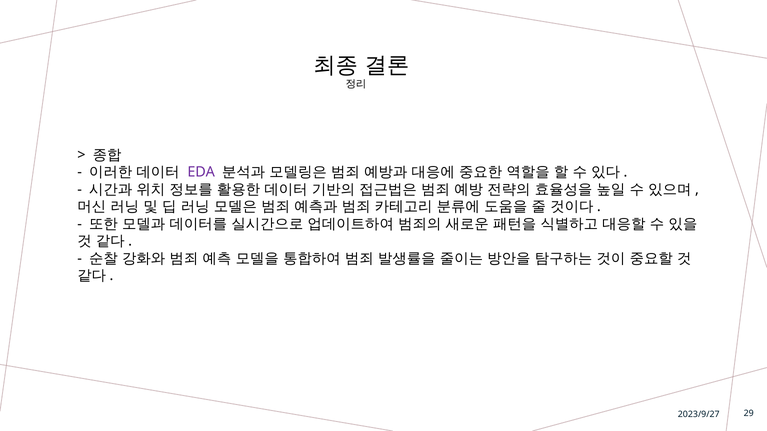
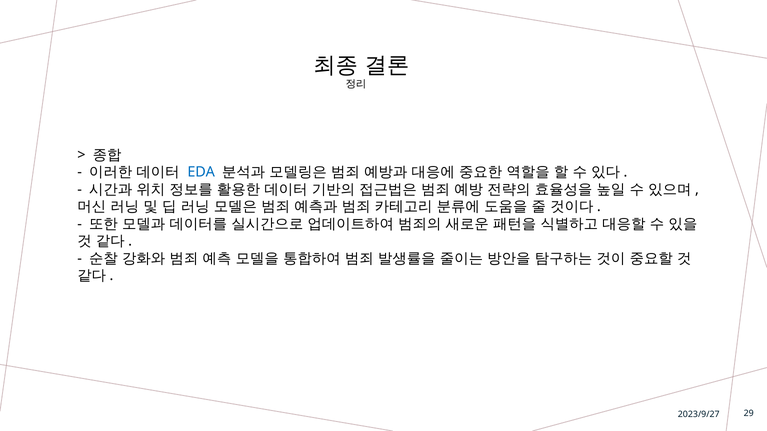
EDA colour: purple -> blue
